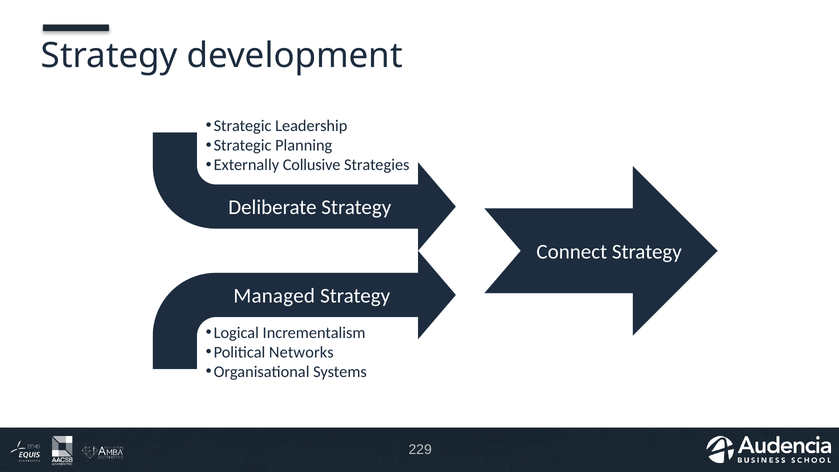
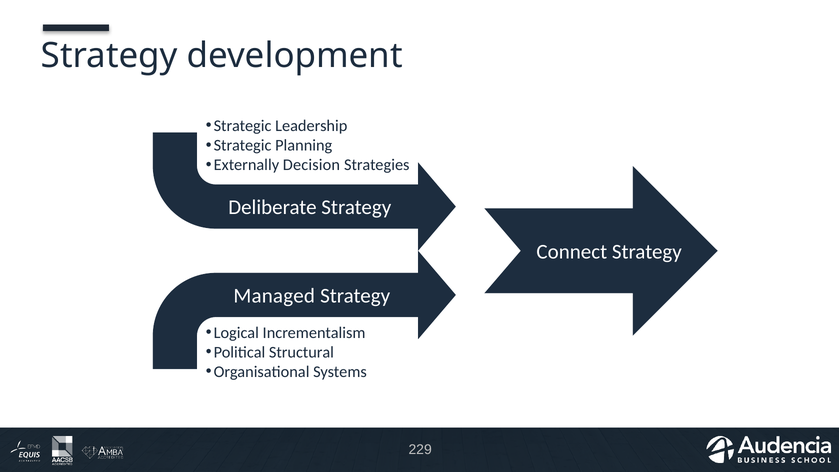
Collusive: Collusive -> Decision
Networks: Networks -> Structural
